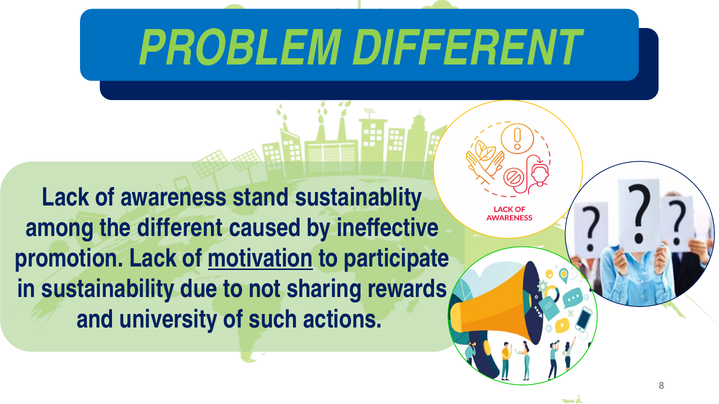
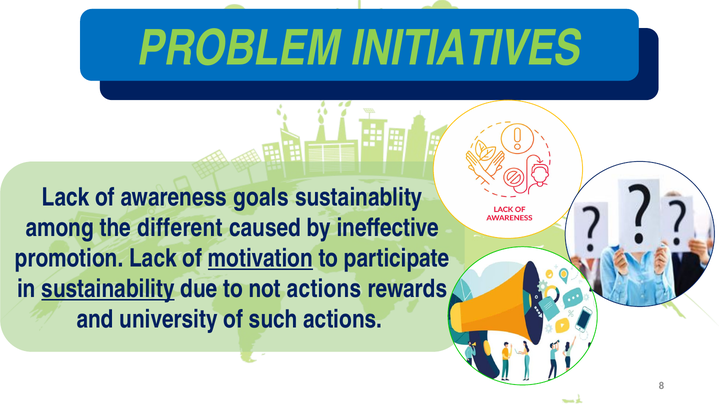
PROBLEM DIFFERENT: DIFFERENT -> INITIATIVES
stand: stand -> goals
sustainability underline: none -> present
not sharing: sharing -> actions
